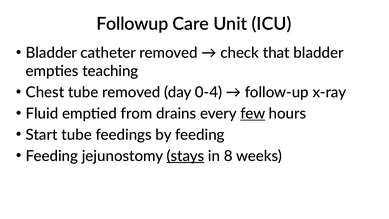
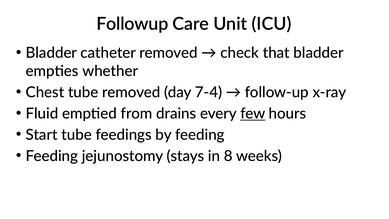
teaching: teaching -> whether
0-4: 0-4 -> 7-4
stays underline: present -> none
